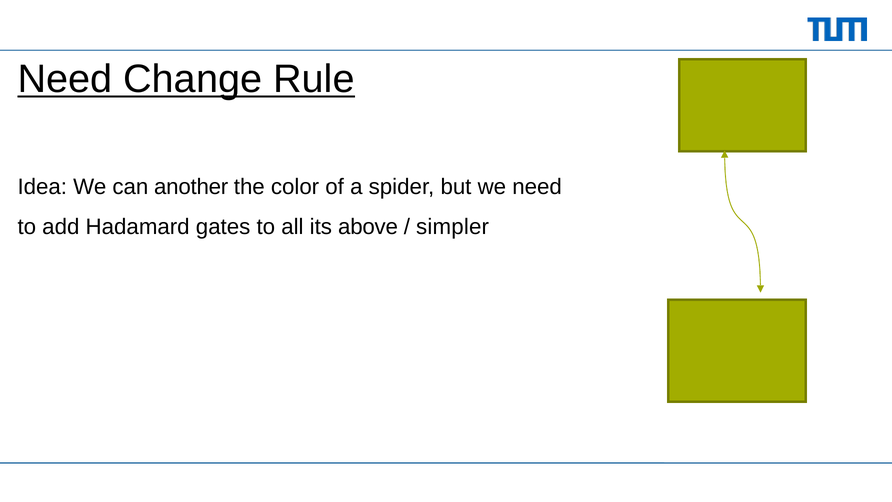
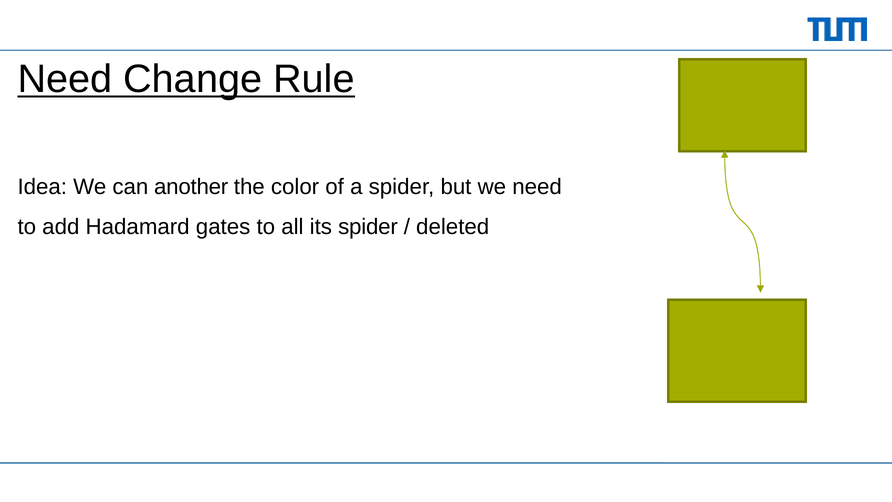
its above: above -> spider
simpler: simpler -> deleted
